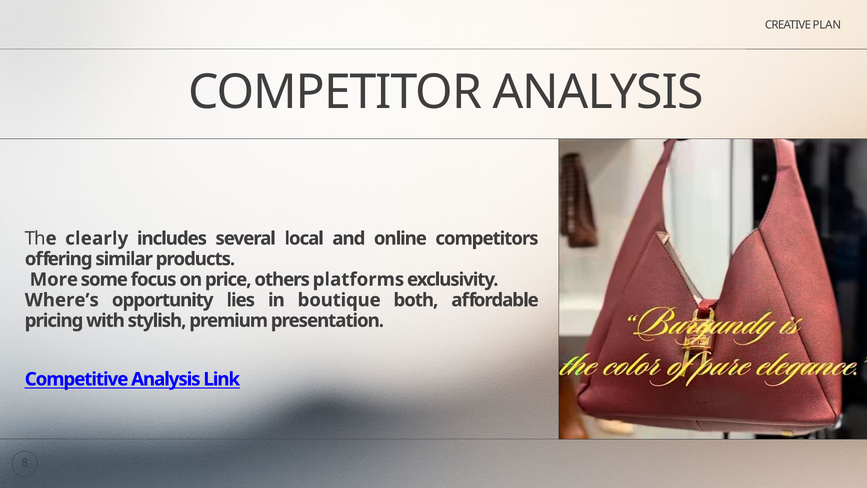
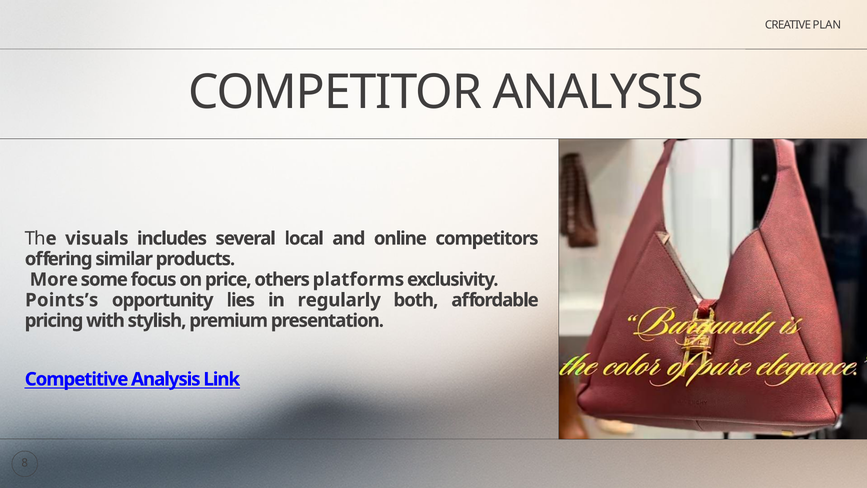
clearly: clearly -> visuals
Where’s: Where’s -> Points’s
boutique: boutique -> regularly
